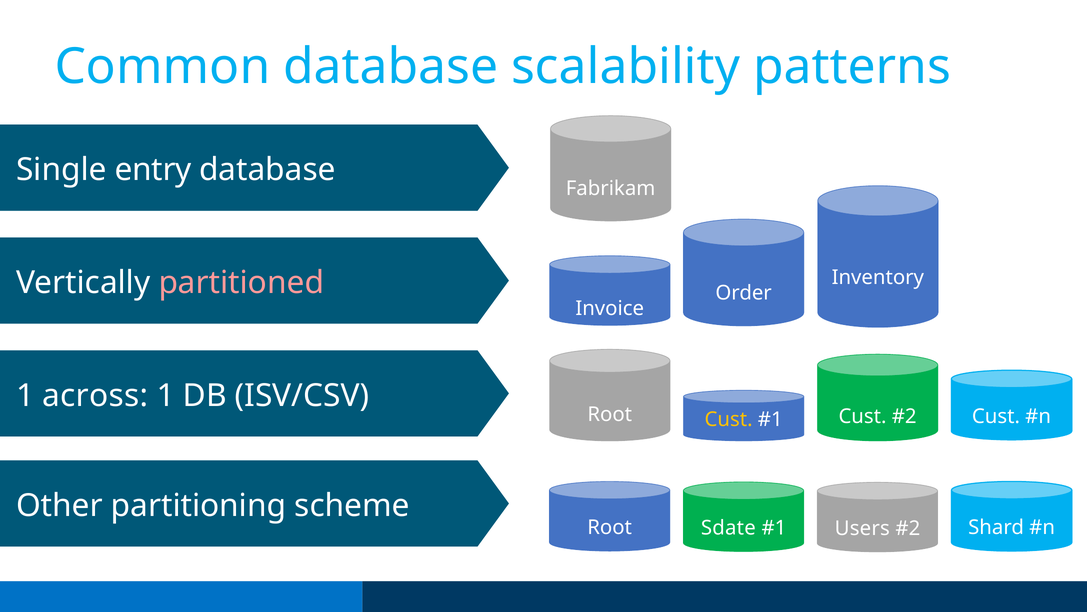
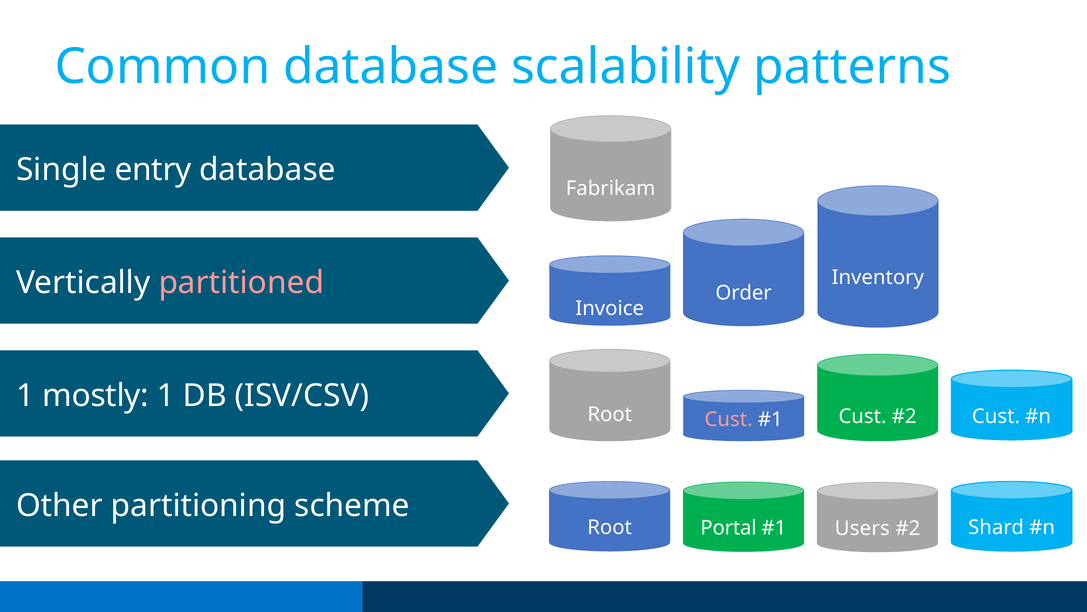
across: across -> mostly
Cust at (729, 419) colour: yellow -> pink
Sdate: Sdate -> Portal
